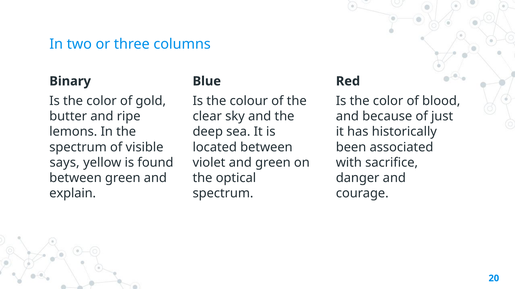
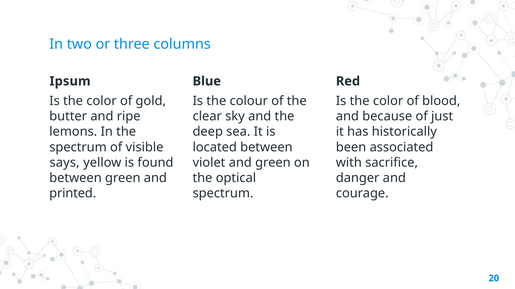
Binary: Binary -> Ipsum
explain: explain -> printed
